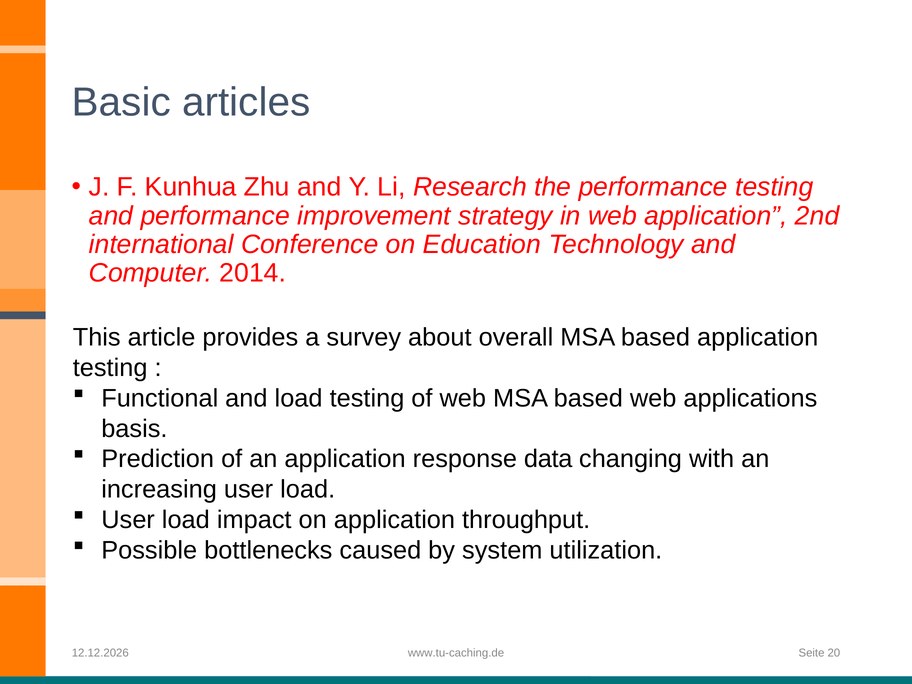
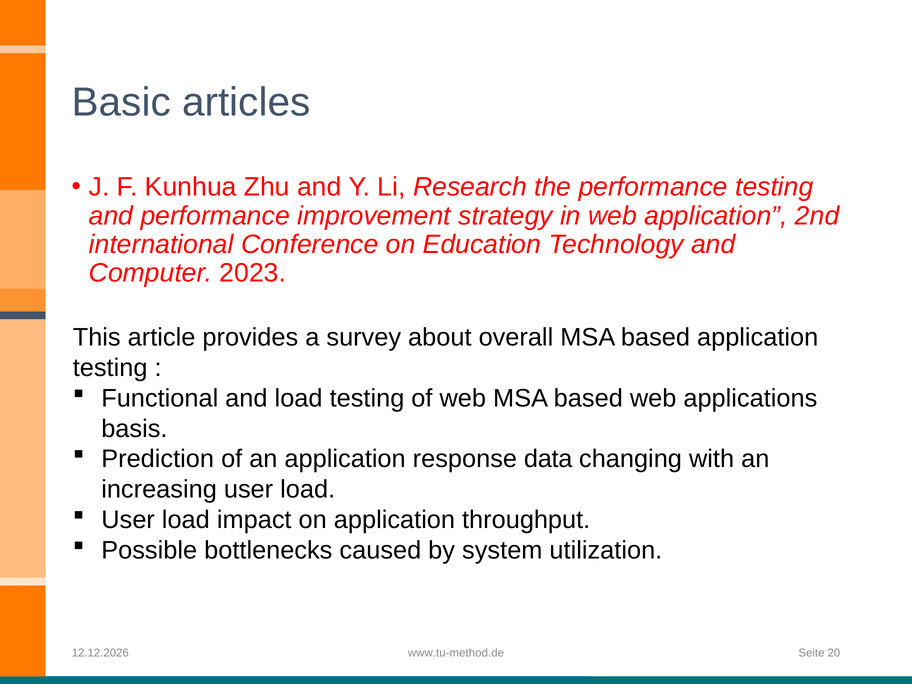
2014: 2014 -> 2023
www.tu-caching.de: www.tu-caching.de -> www.tu-method.de
